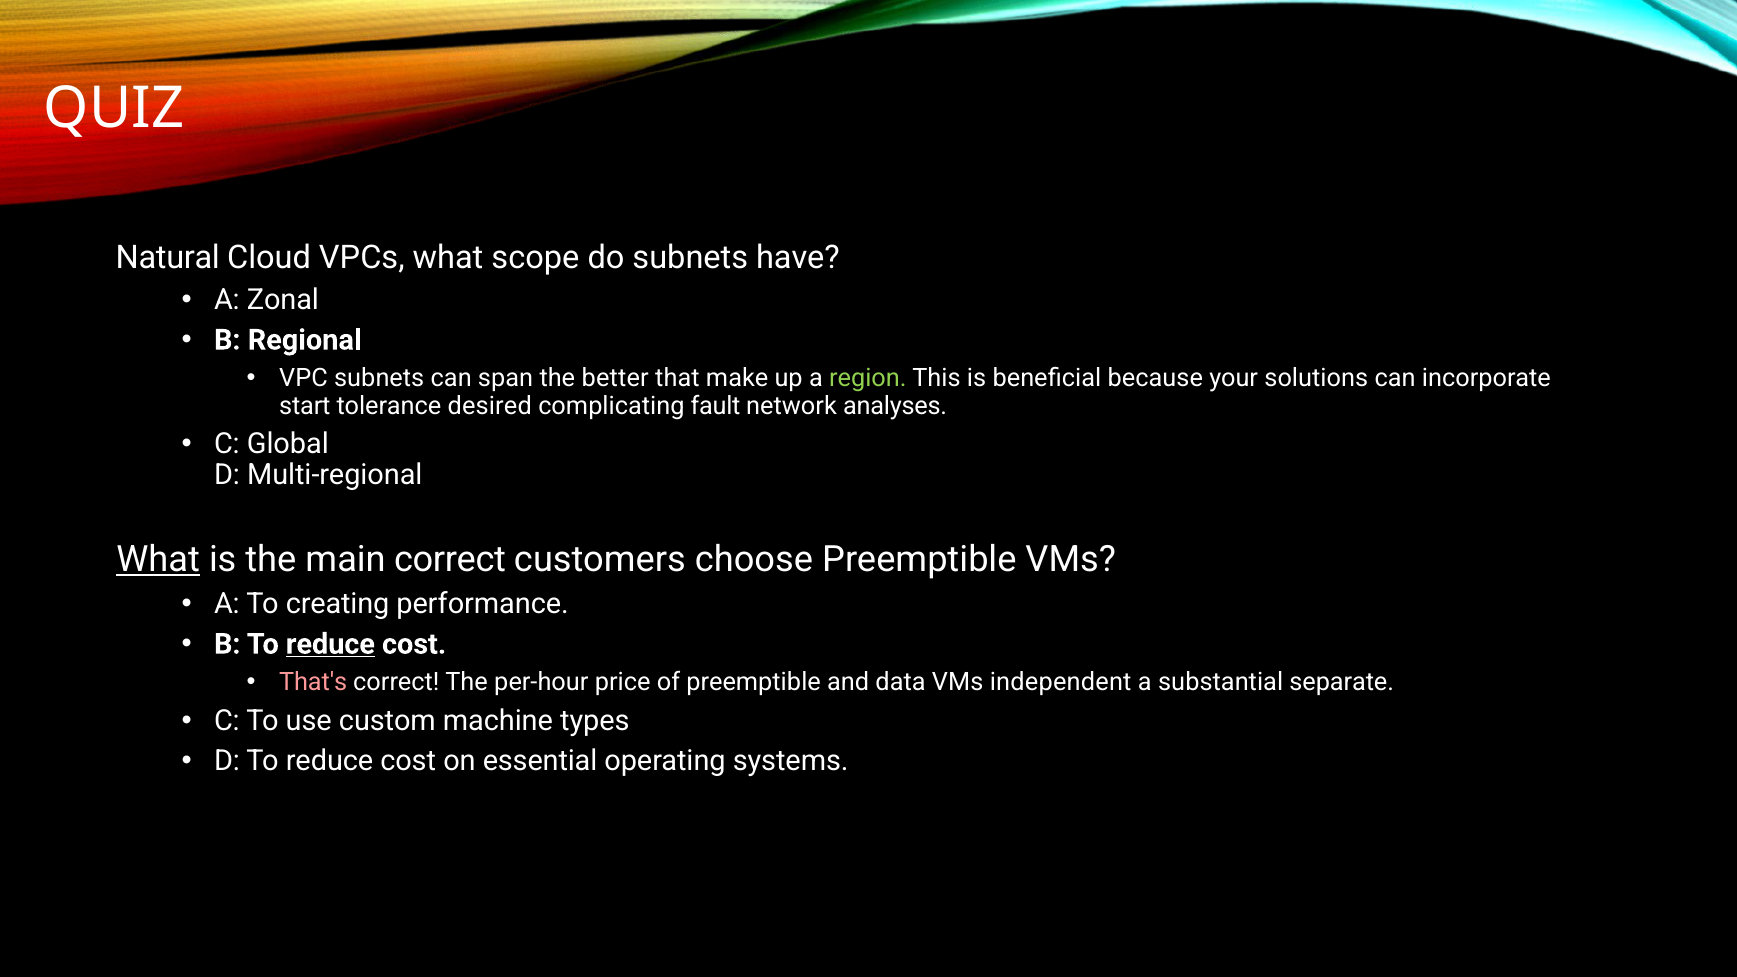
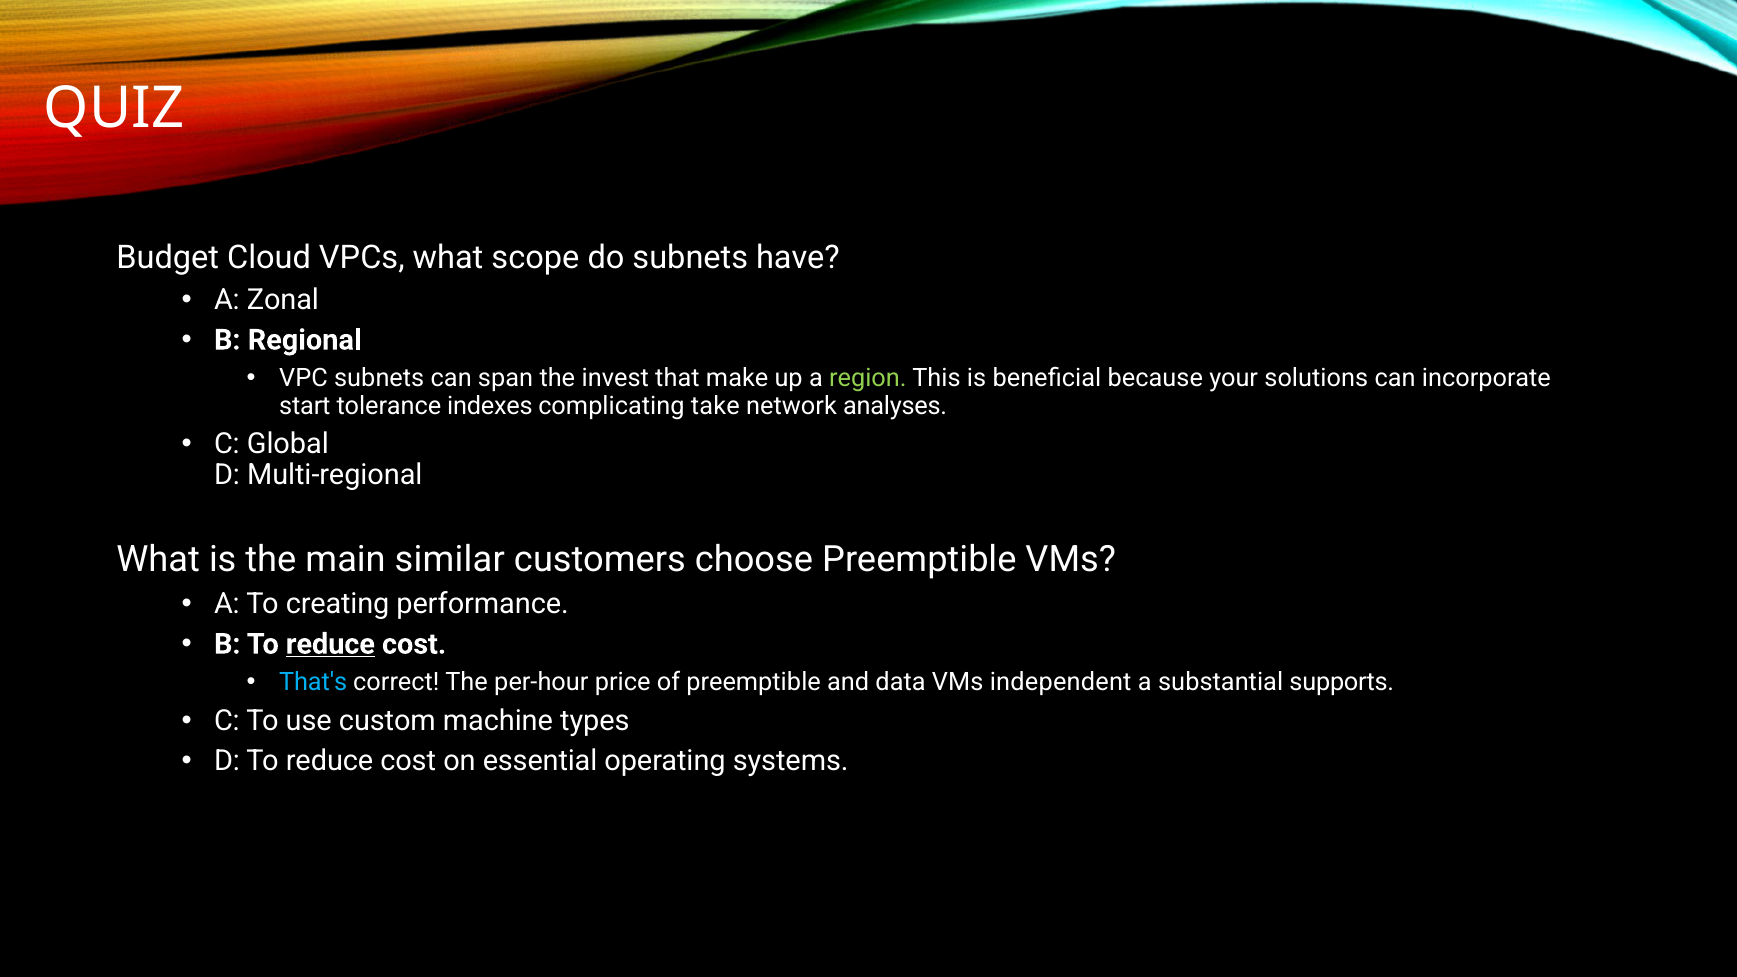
Natural: Natural -> Budget
better: better -> invest
desired: desired -> indexes
fault: fault -> take
What at (158, 560) underline: present -> none
main correct: correct -> similar
That's colour: pink -> light blue
separate: separate -> supports
